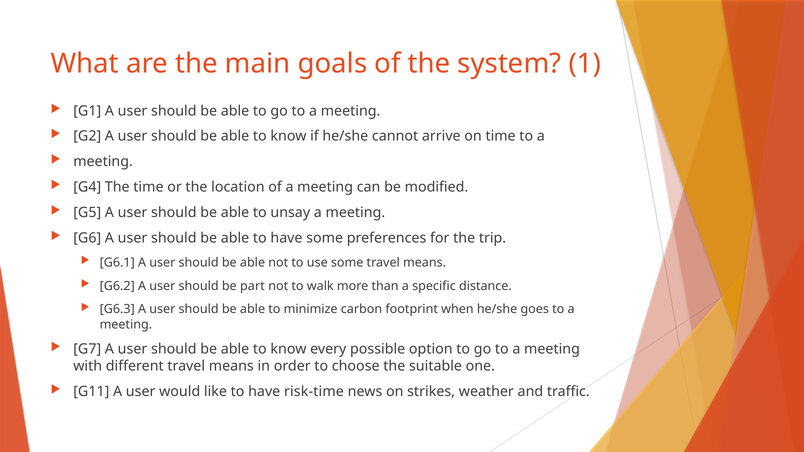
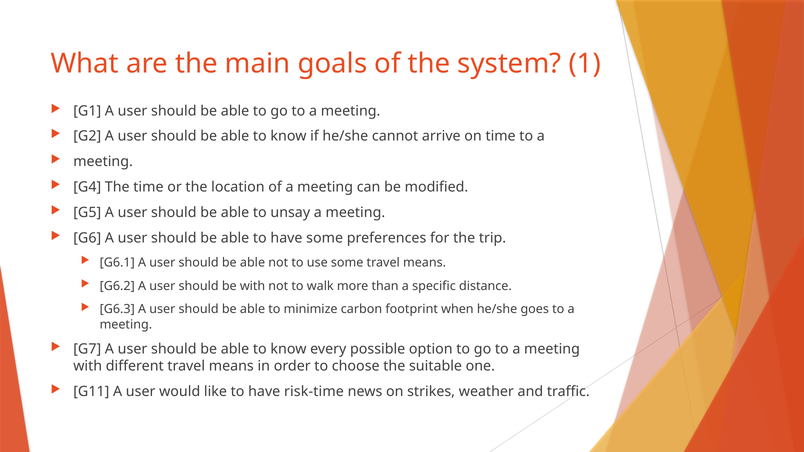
be part: part -> with
